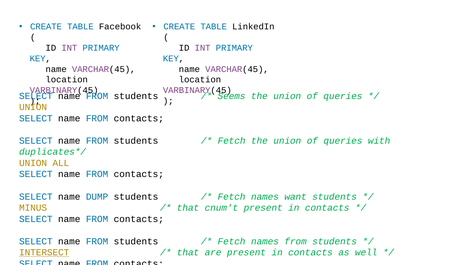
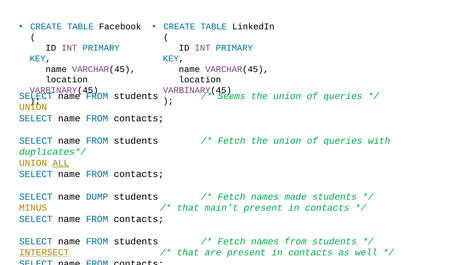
ALL underline: none -> present
want: want -> made
cnum't: cnum't -> main't
